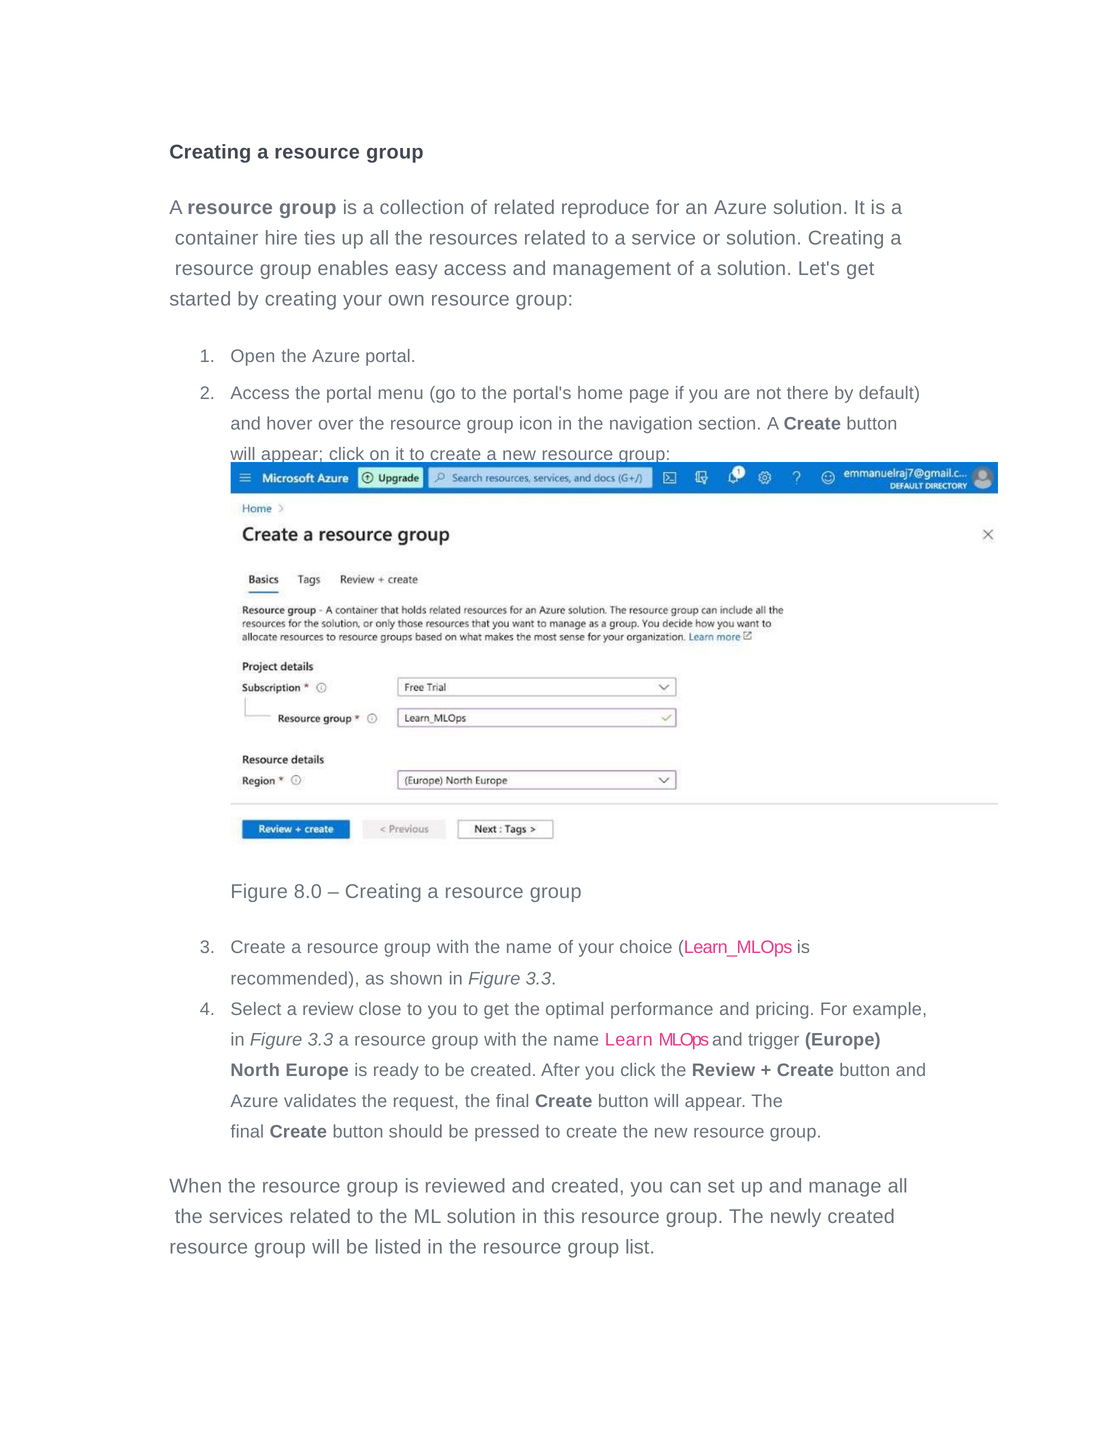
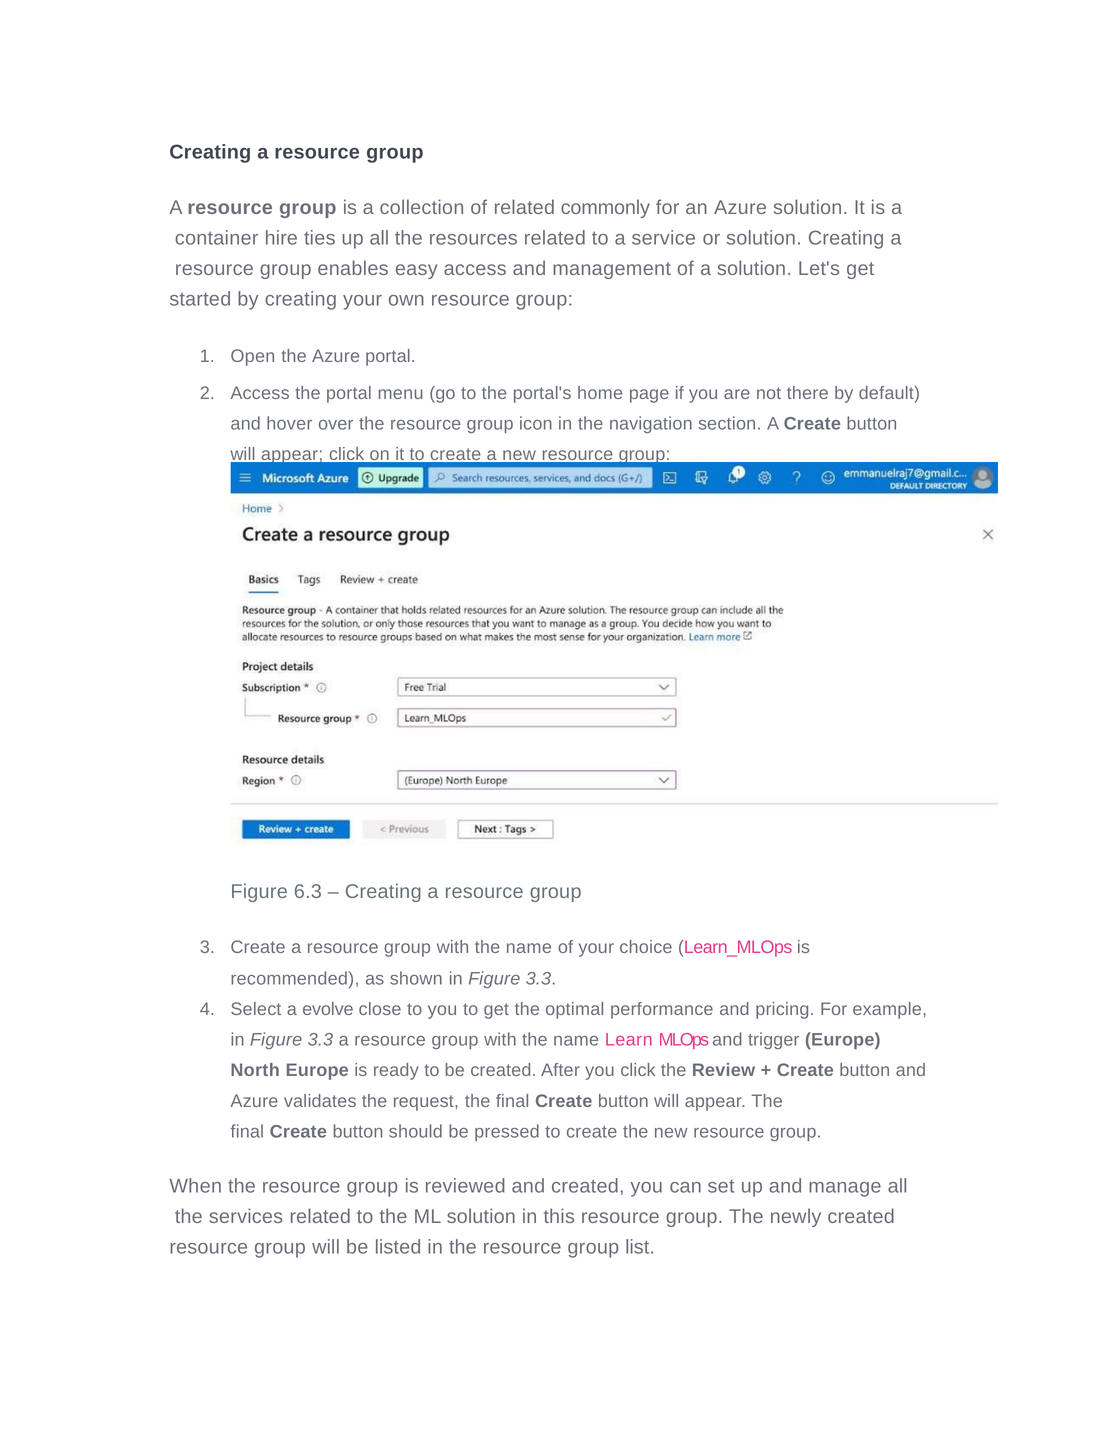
reproduce: reproduce -> commonly
8.0: 8.0 -> 6.3
a review: review -> evolve
